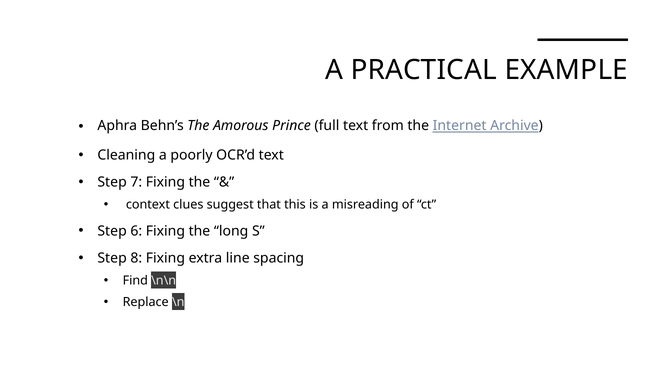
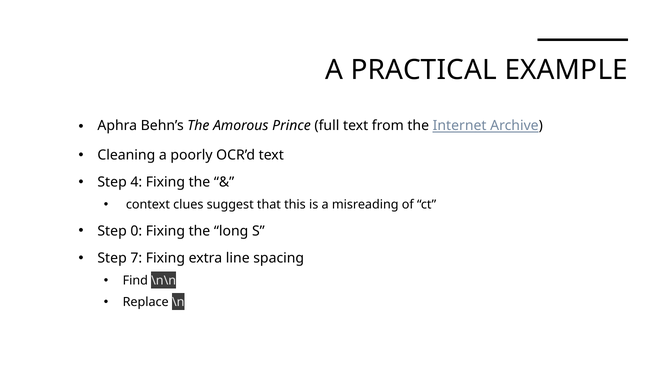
7: 7 -> 4
6: 6 -> 0
8: 8 -> 7
